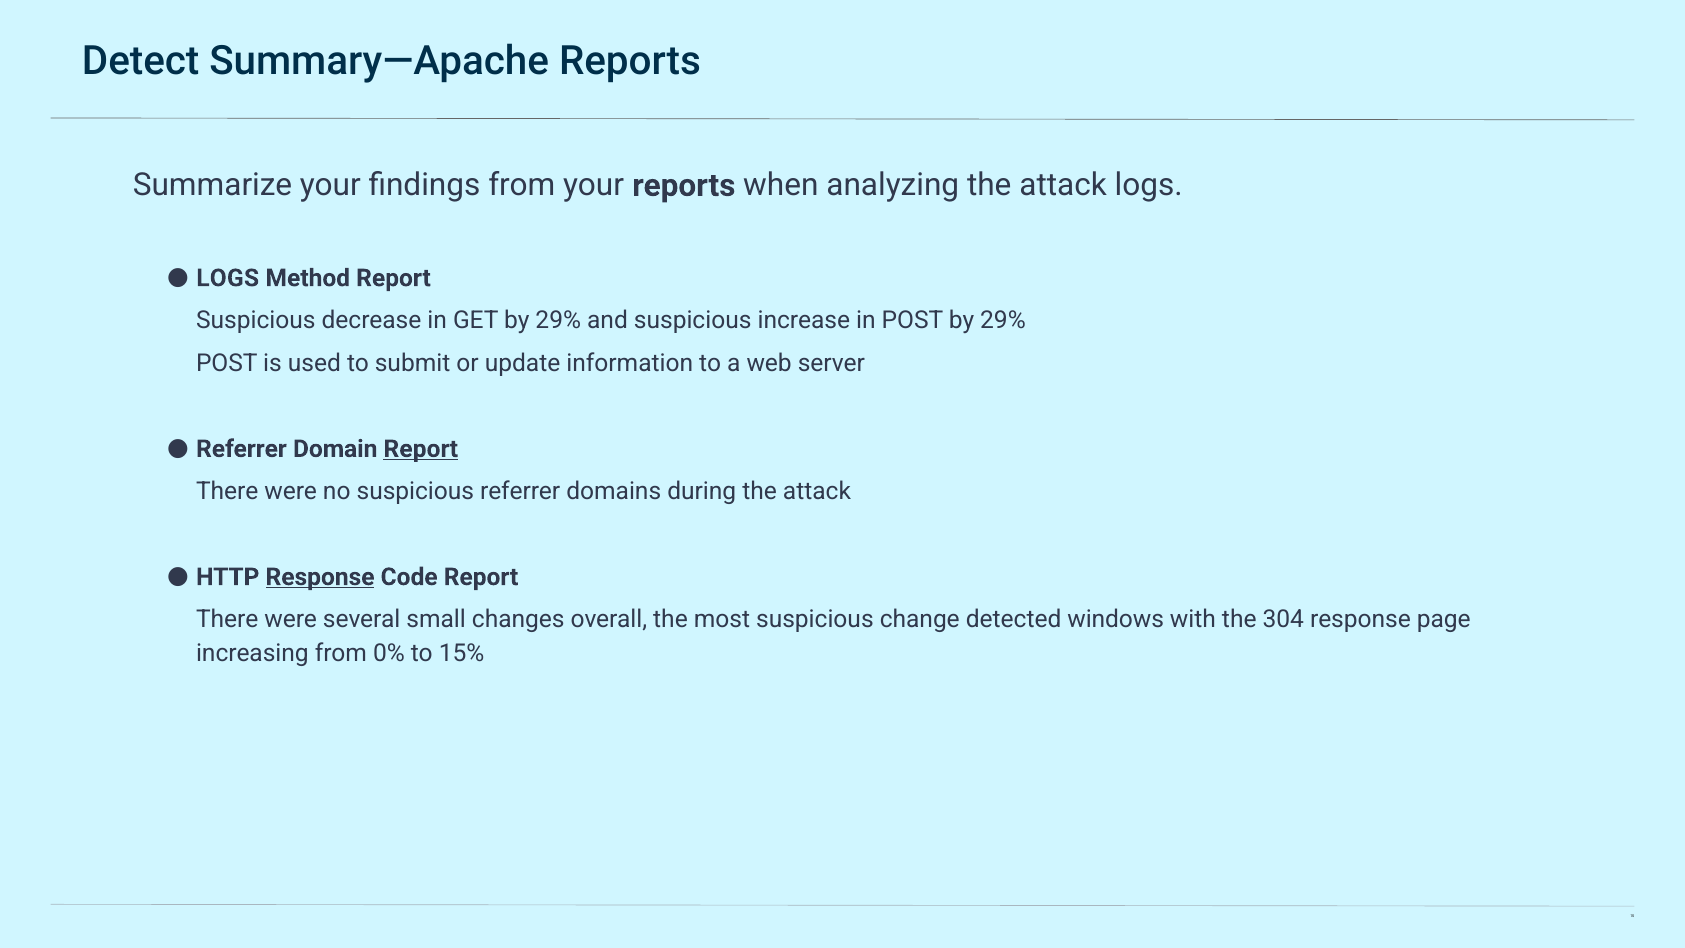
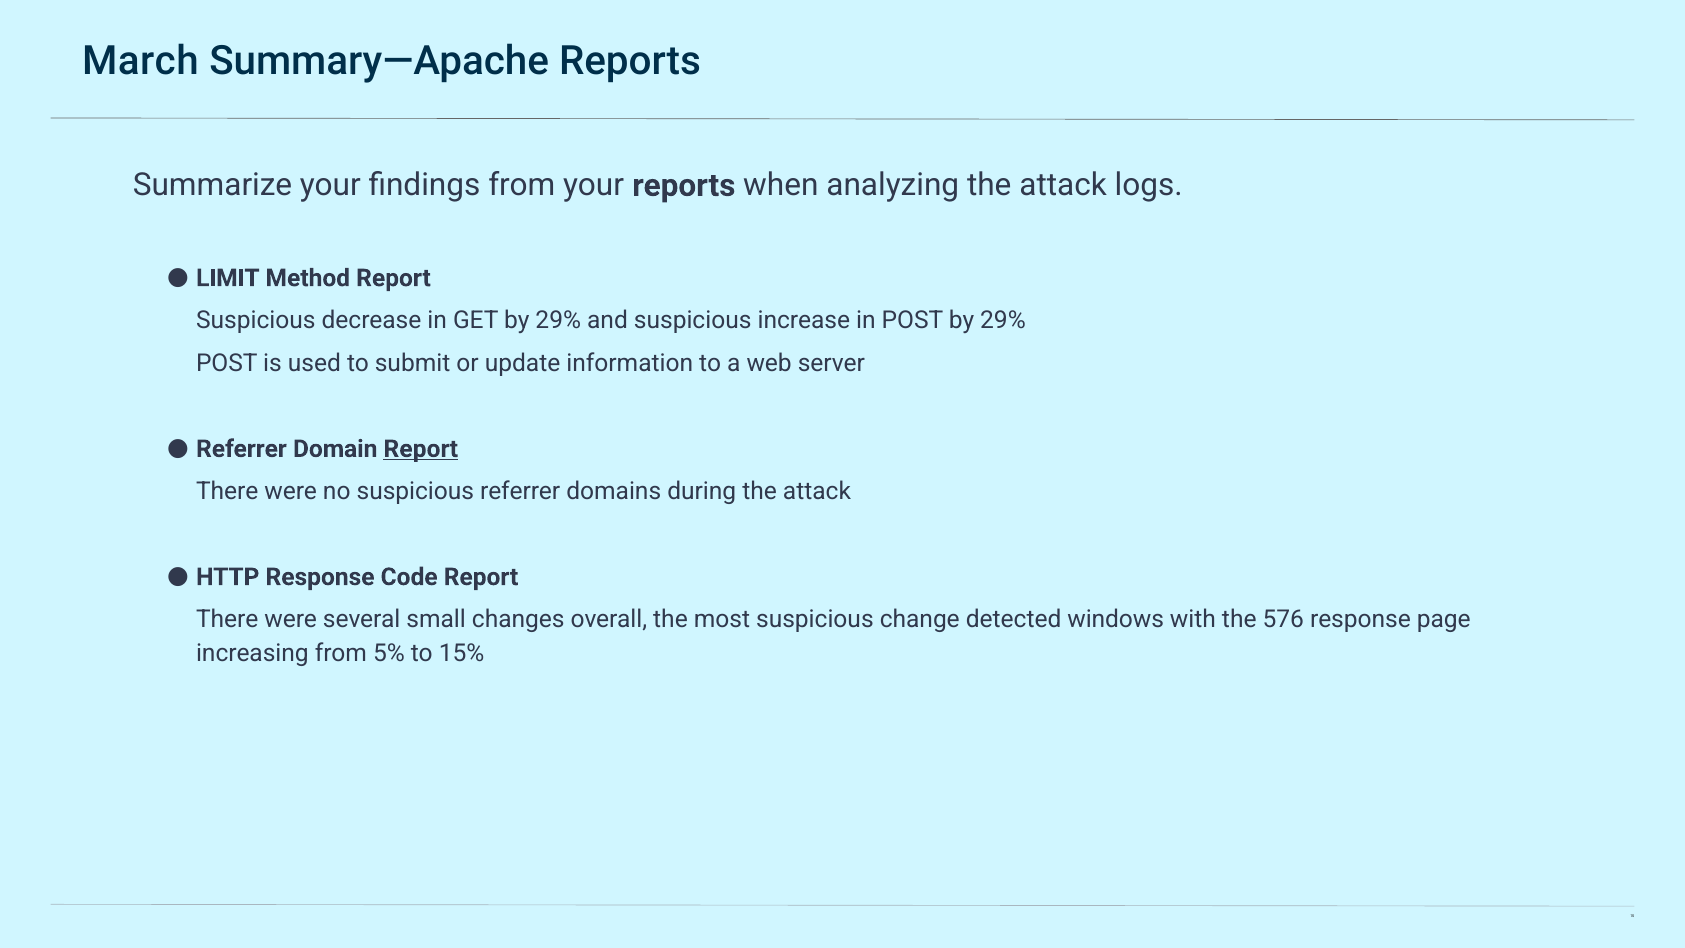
Detect: Detect -> March
LOGS at (228, 278): LOGS -> LIMIT
Response at (320, 577) underline: present -> none
304: 304 -> 576
0%: 0% -> 5%
